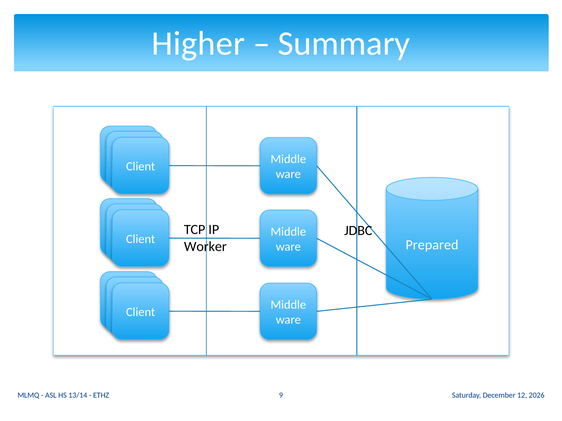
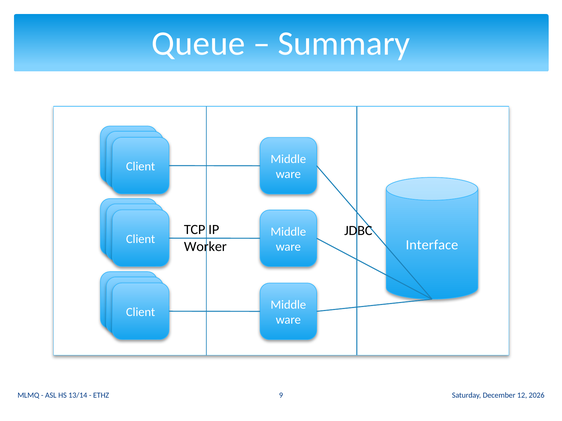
Higher: Higher -> Queue
Prepared: Prepared -> Interface
